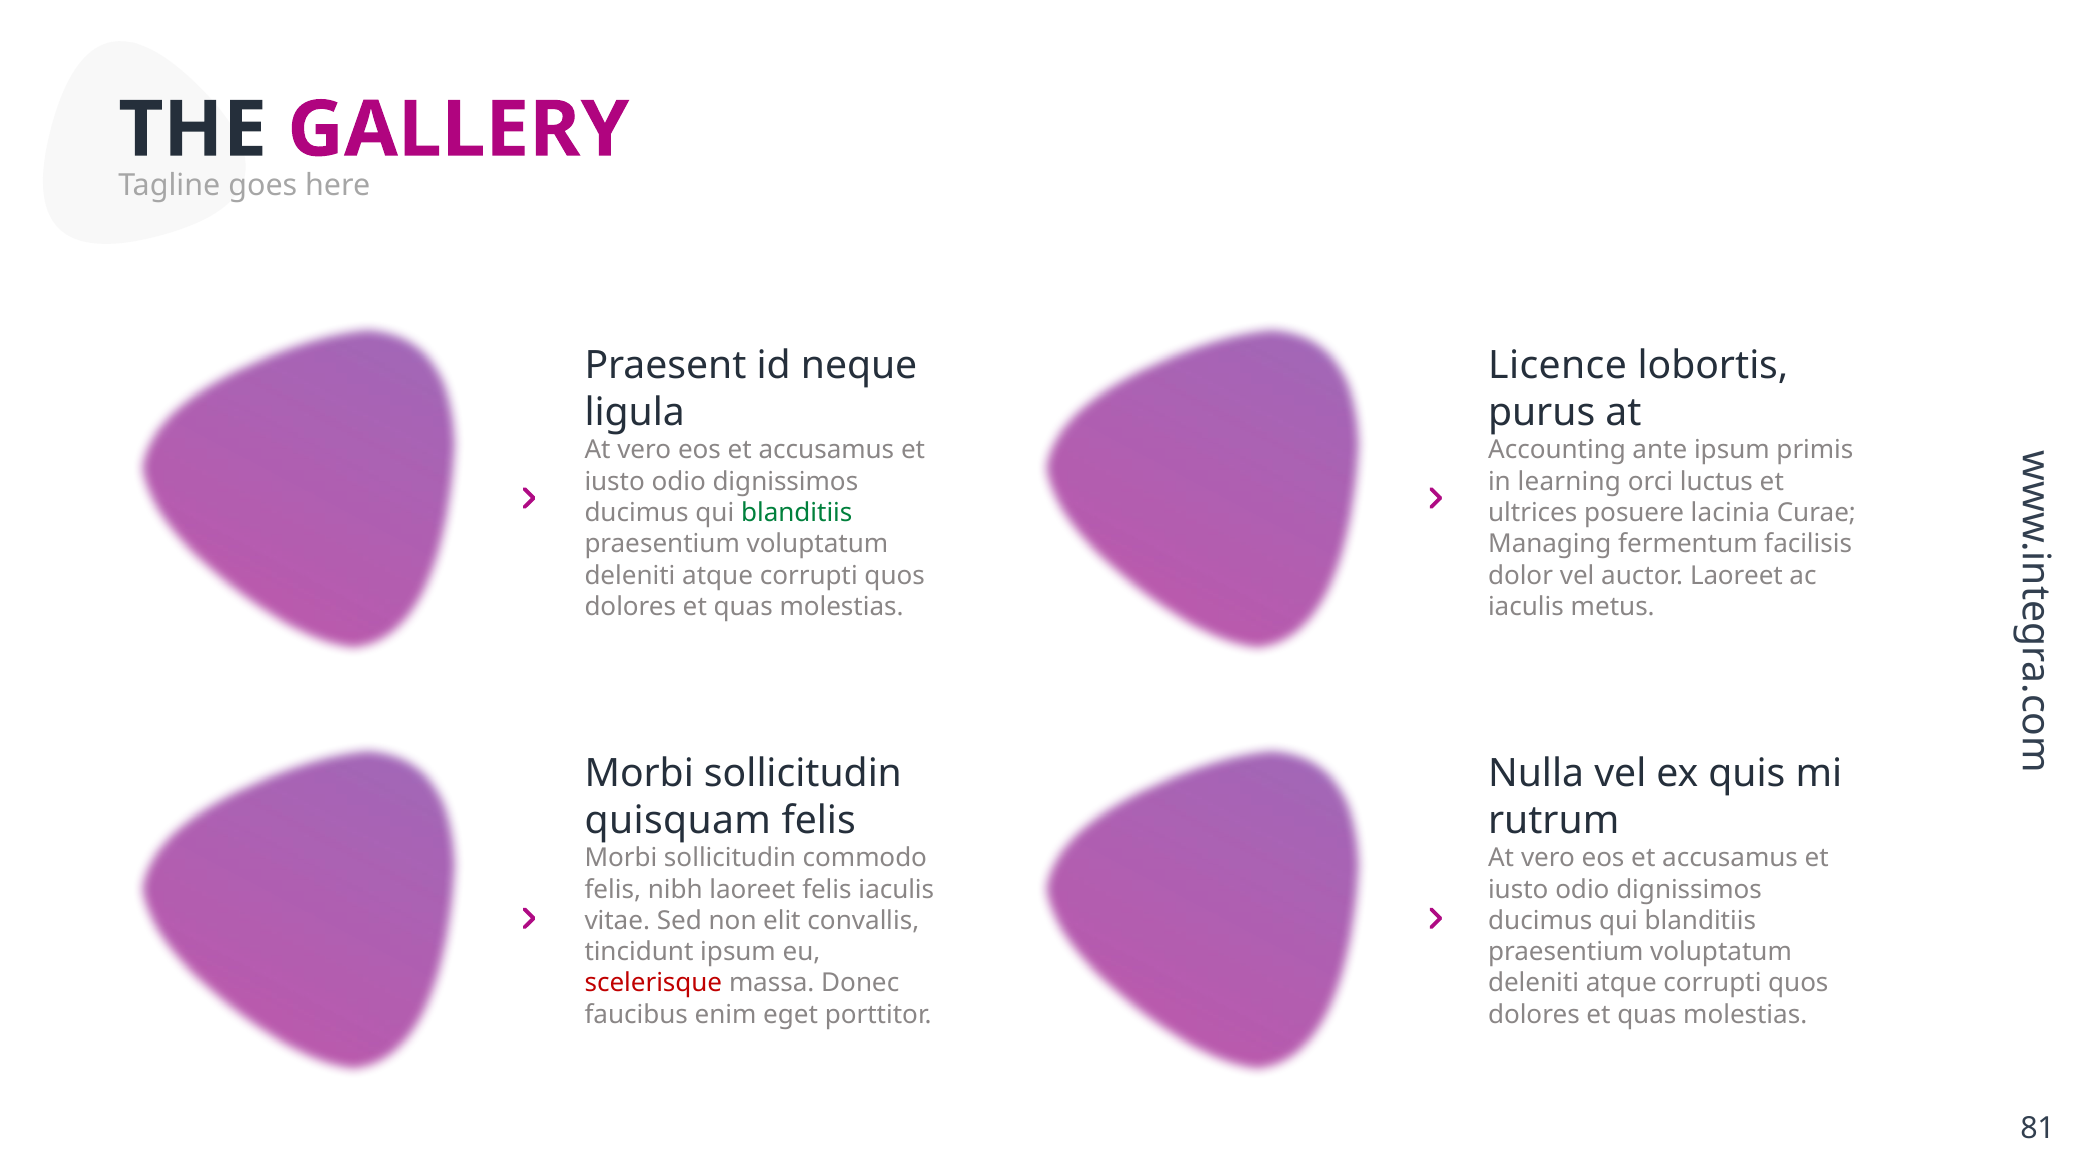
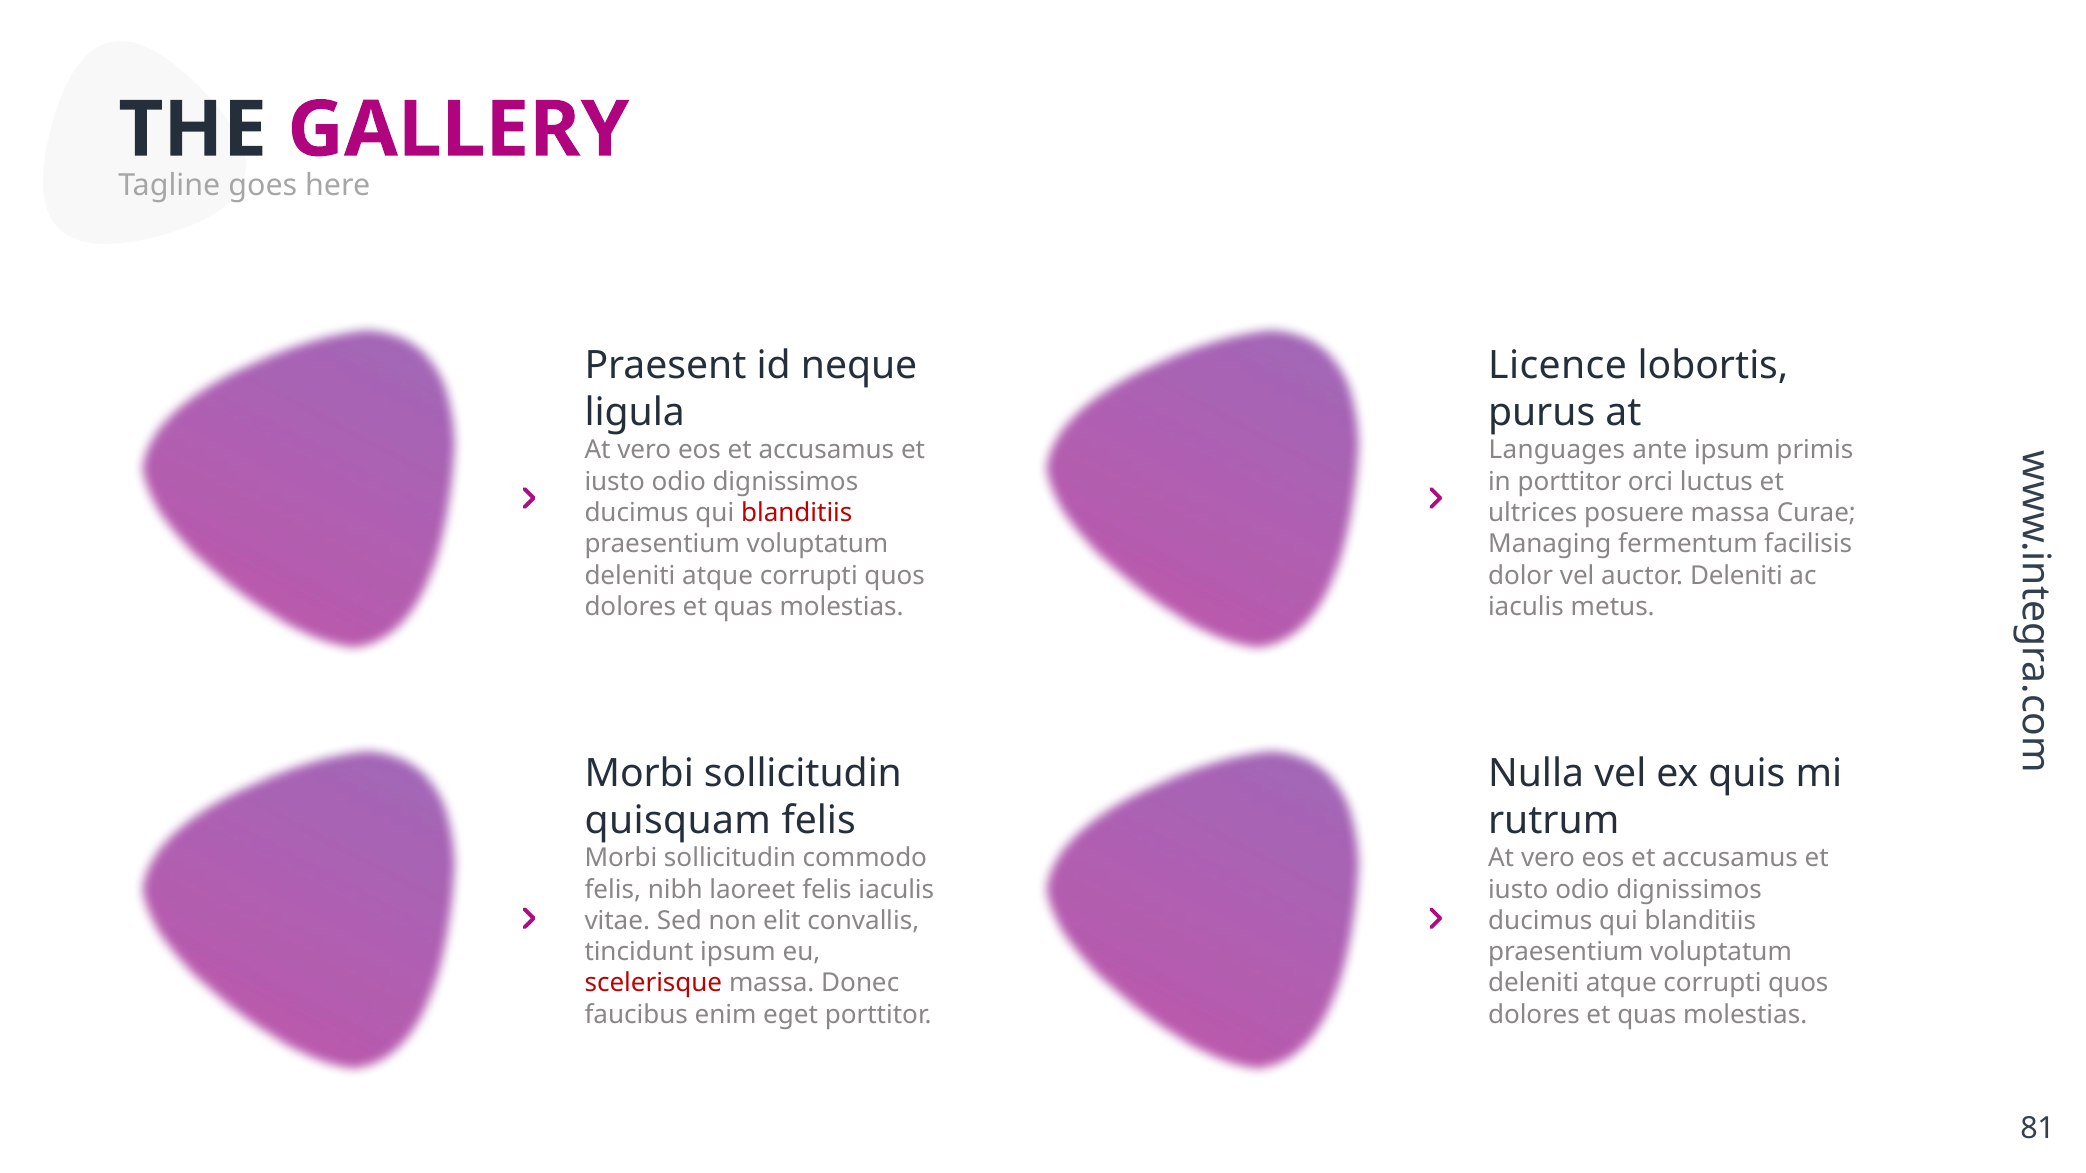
Accounting: Accounting -> Languages
in learning: learning -> porttitor
blanditiis at (797, 513) colour: green -> red
posuere lacinia: lacinia -> massa
auctor Laoreet: Laoreet -> Deleniti
